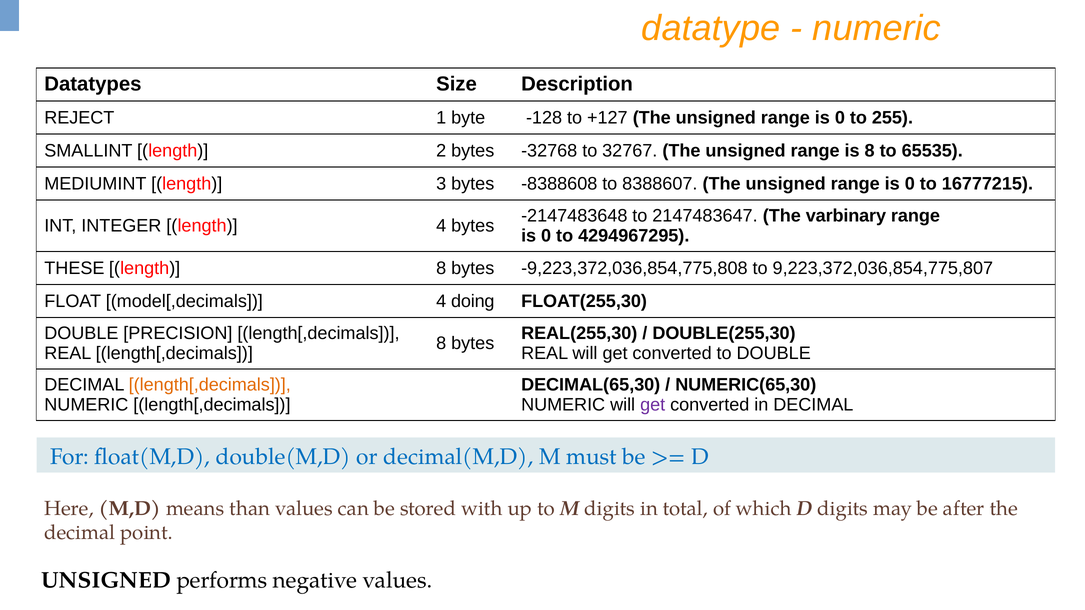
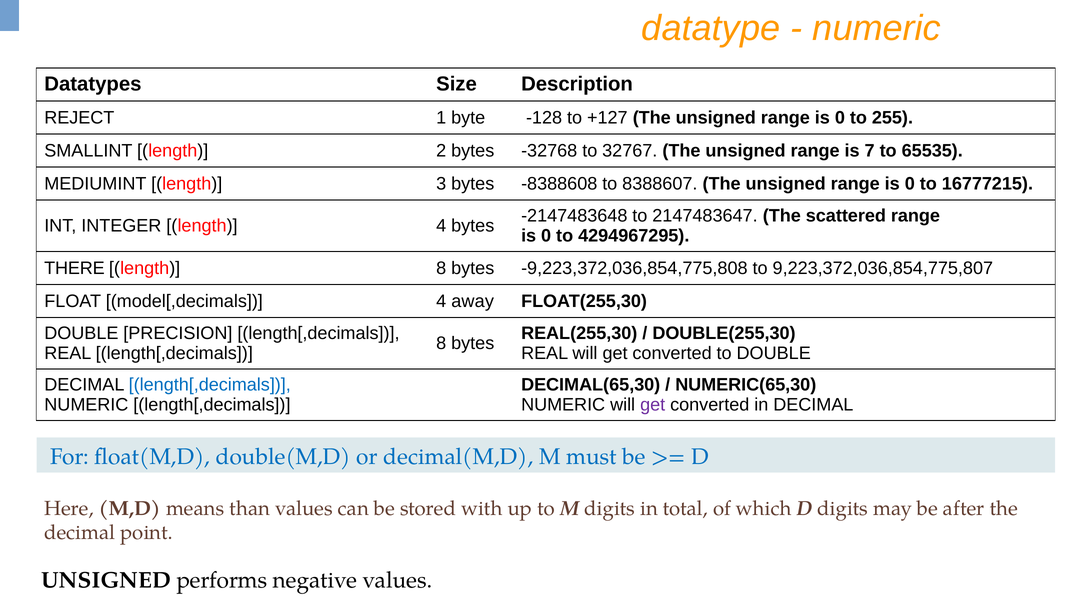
is 8: 8 -> 7
varbinary: varbinary -> scattered
THESE: THESE -> THERE
doing: doing -> away
length[,decimals at (210, 385) colour: orange -> blue
